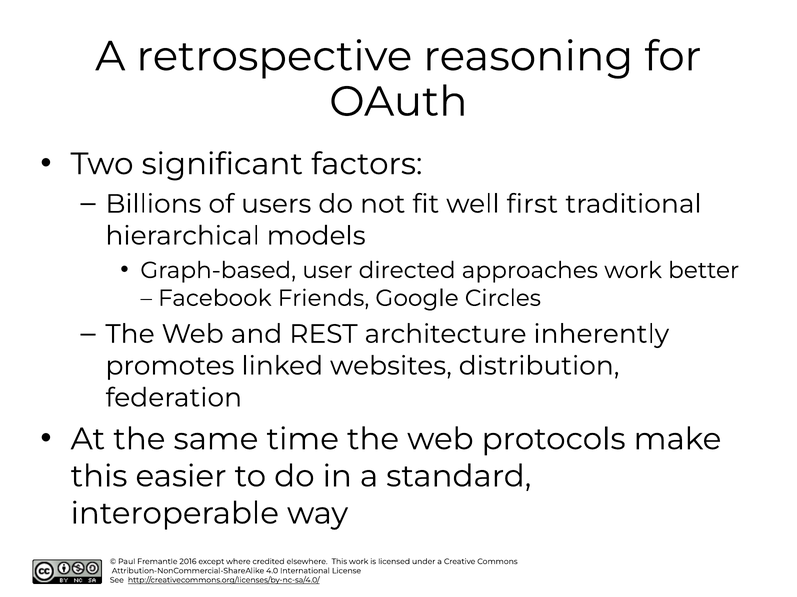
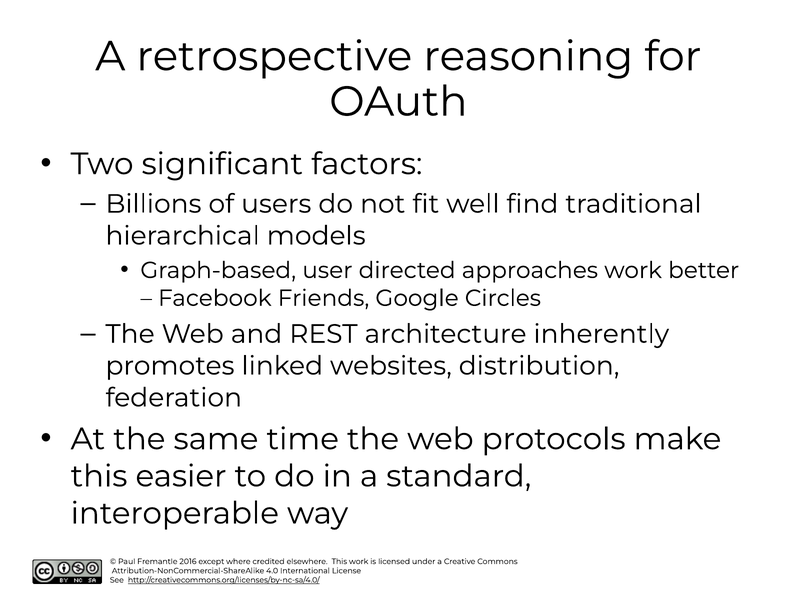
first: first -> find
